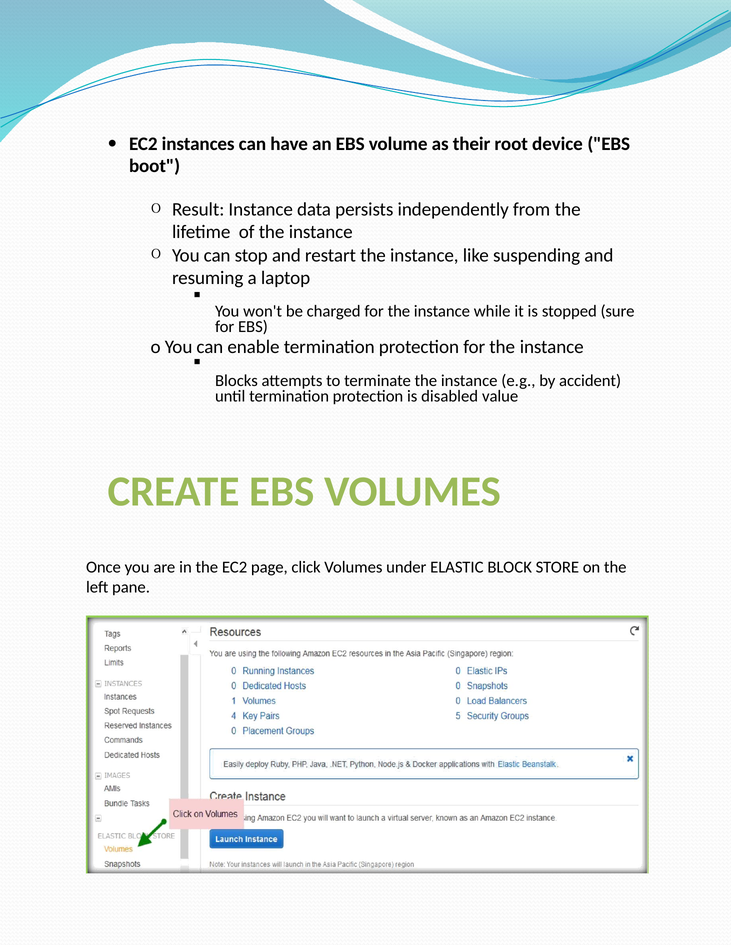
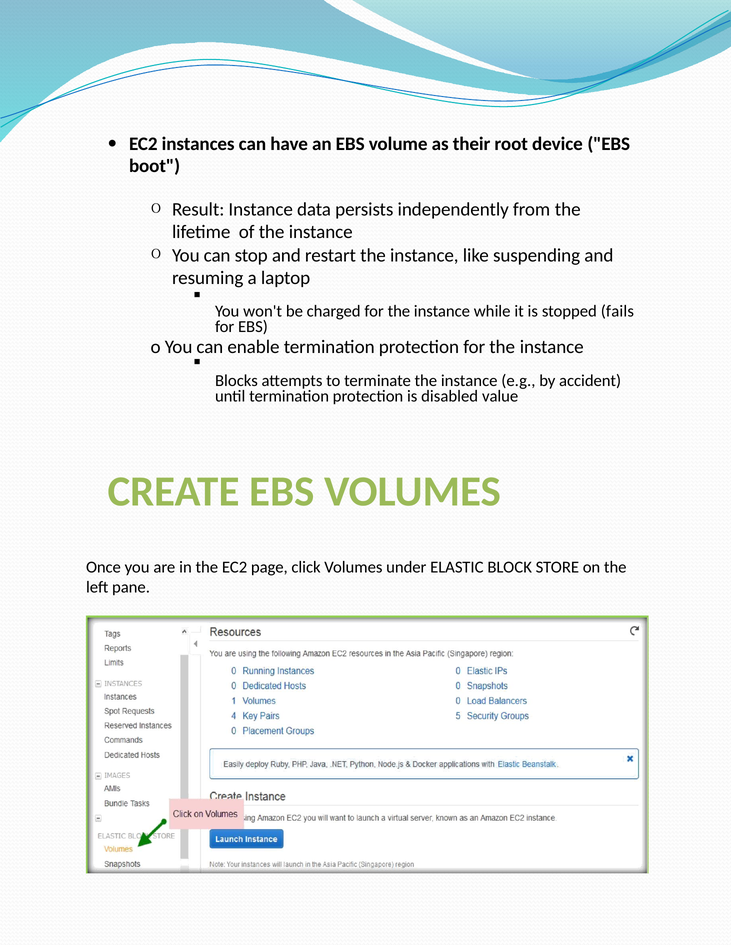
sure: sure -> fails
